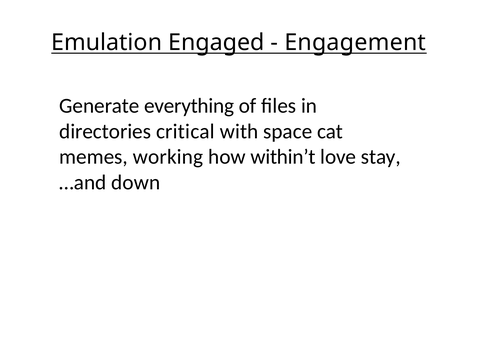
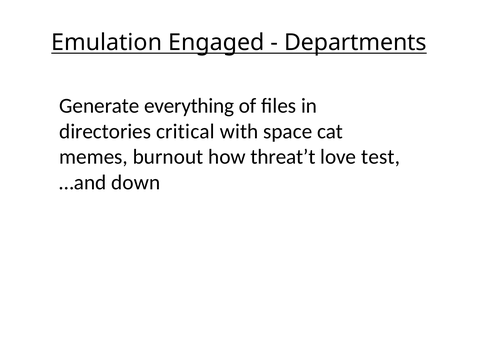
Engagement: Engagement -> Departments
working: working -> burnout
within’t: within’t -> threat’t
stay: stay -> test
